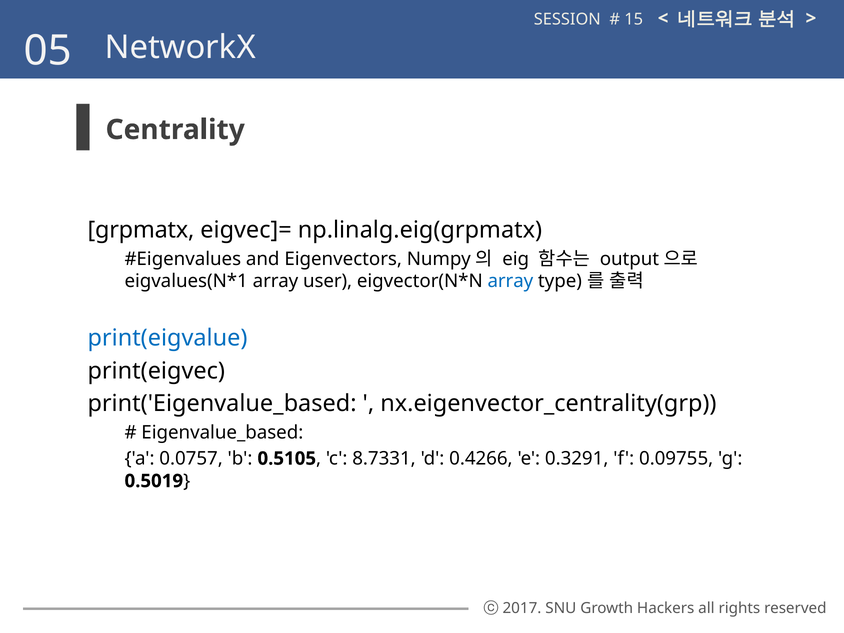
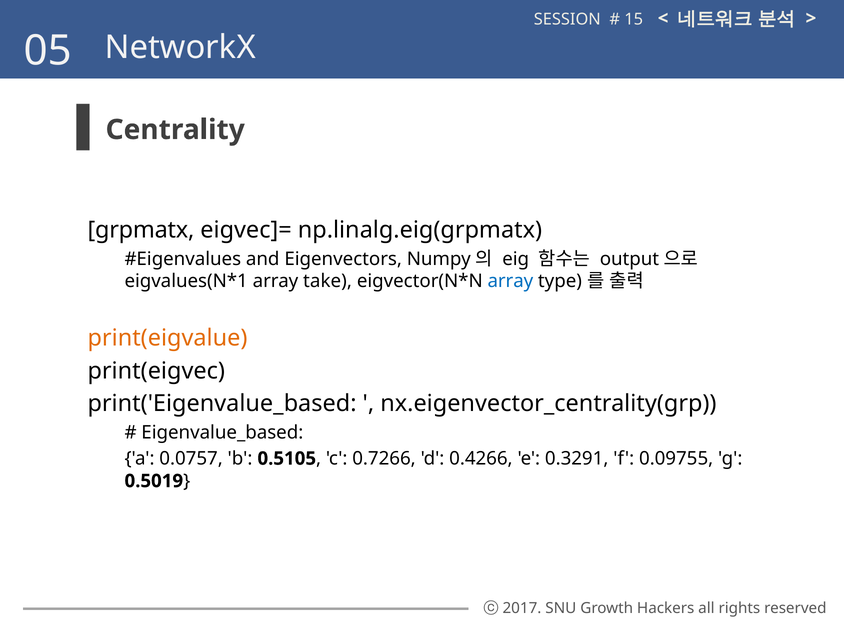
user: user -> take
print(eigvalue colour: blue -> orange
8.7331: 8.7331 -> 0.7266
